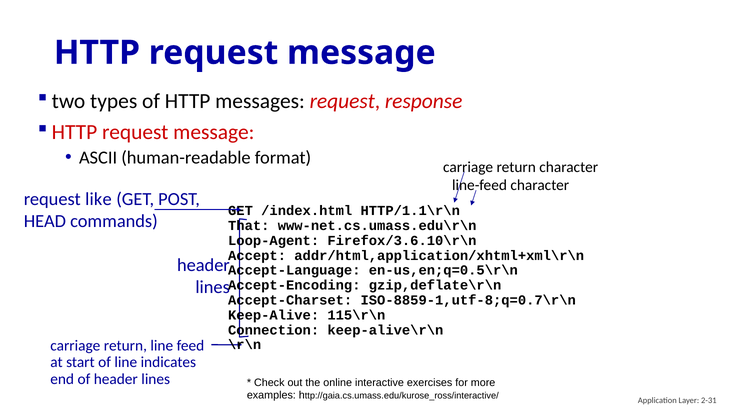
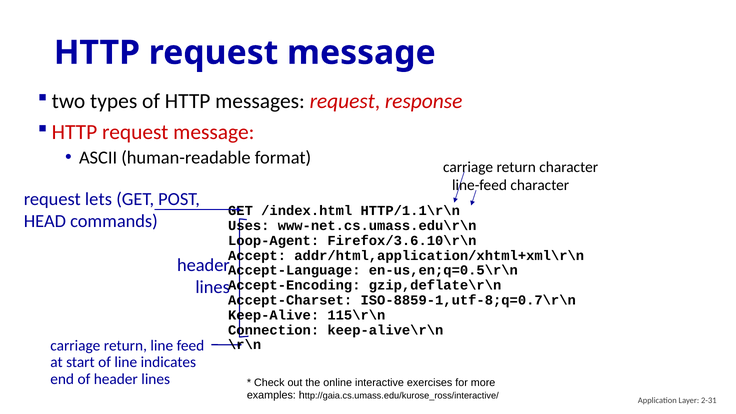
like: like -> lets
That: That -> Uses
